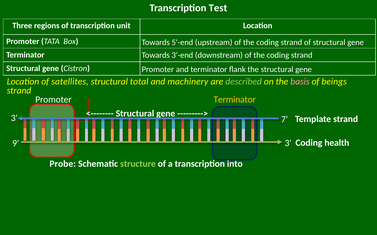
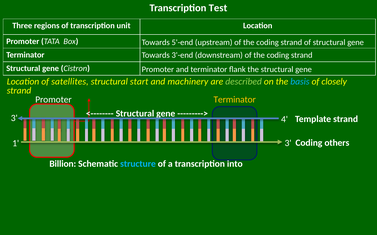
total: total -> start
basis colour: pink -> light blue
beings: beings -> closely
7: 7 -> 4
health: health -> others
9: 9 -> 1
Probe: Probe -> Billion
structure colour: light green -> light blue
